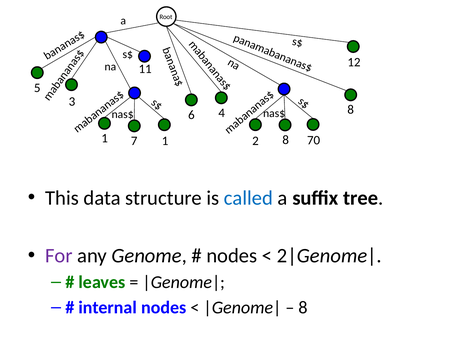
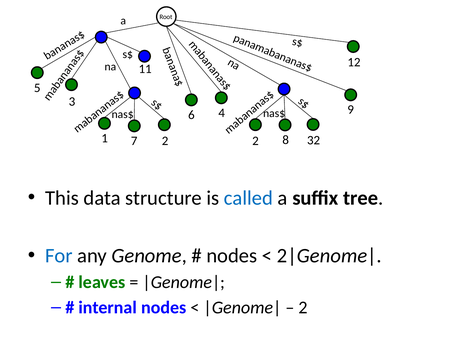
4 8: 8 -> 9
7 1: 1 -> 2
70: 70 -> 32
For colour: purple -> blue
8 at (303, 308): 8 -> 2
